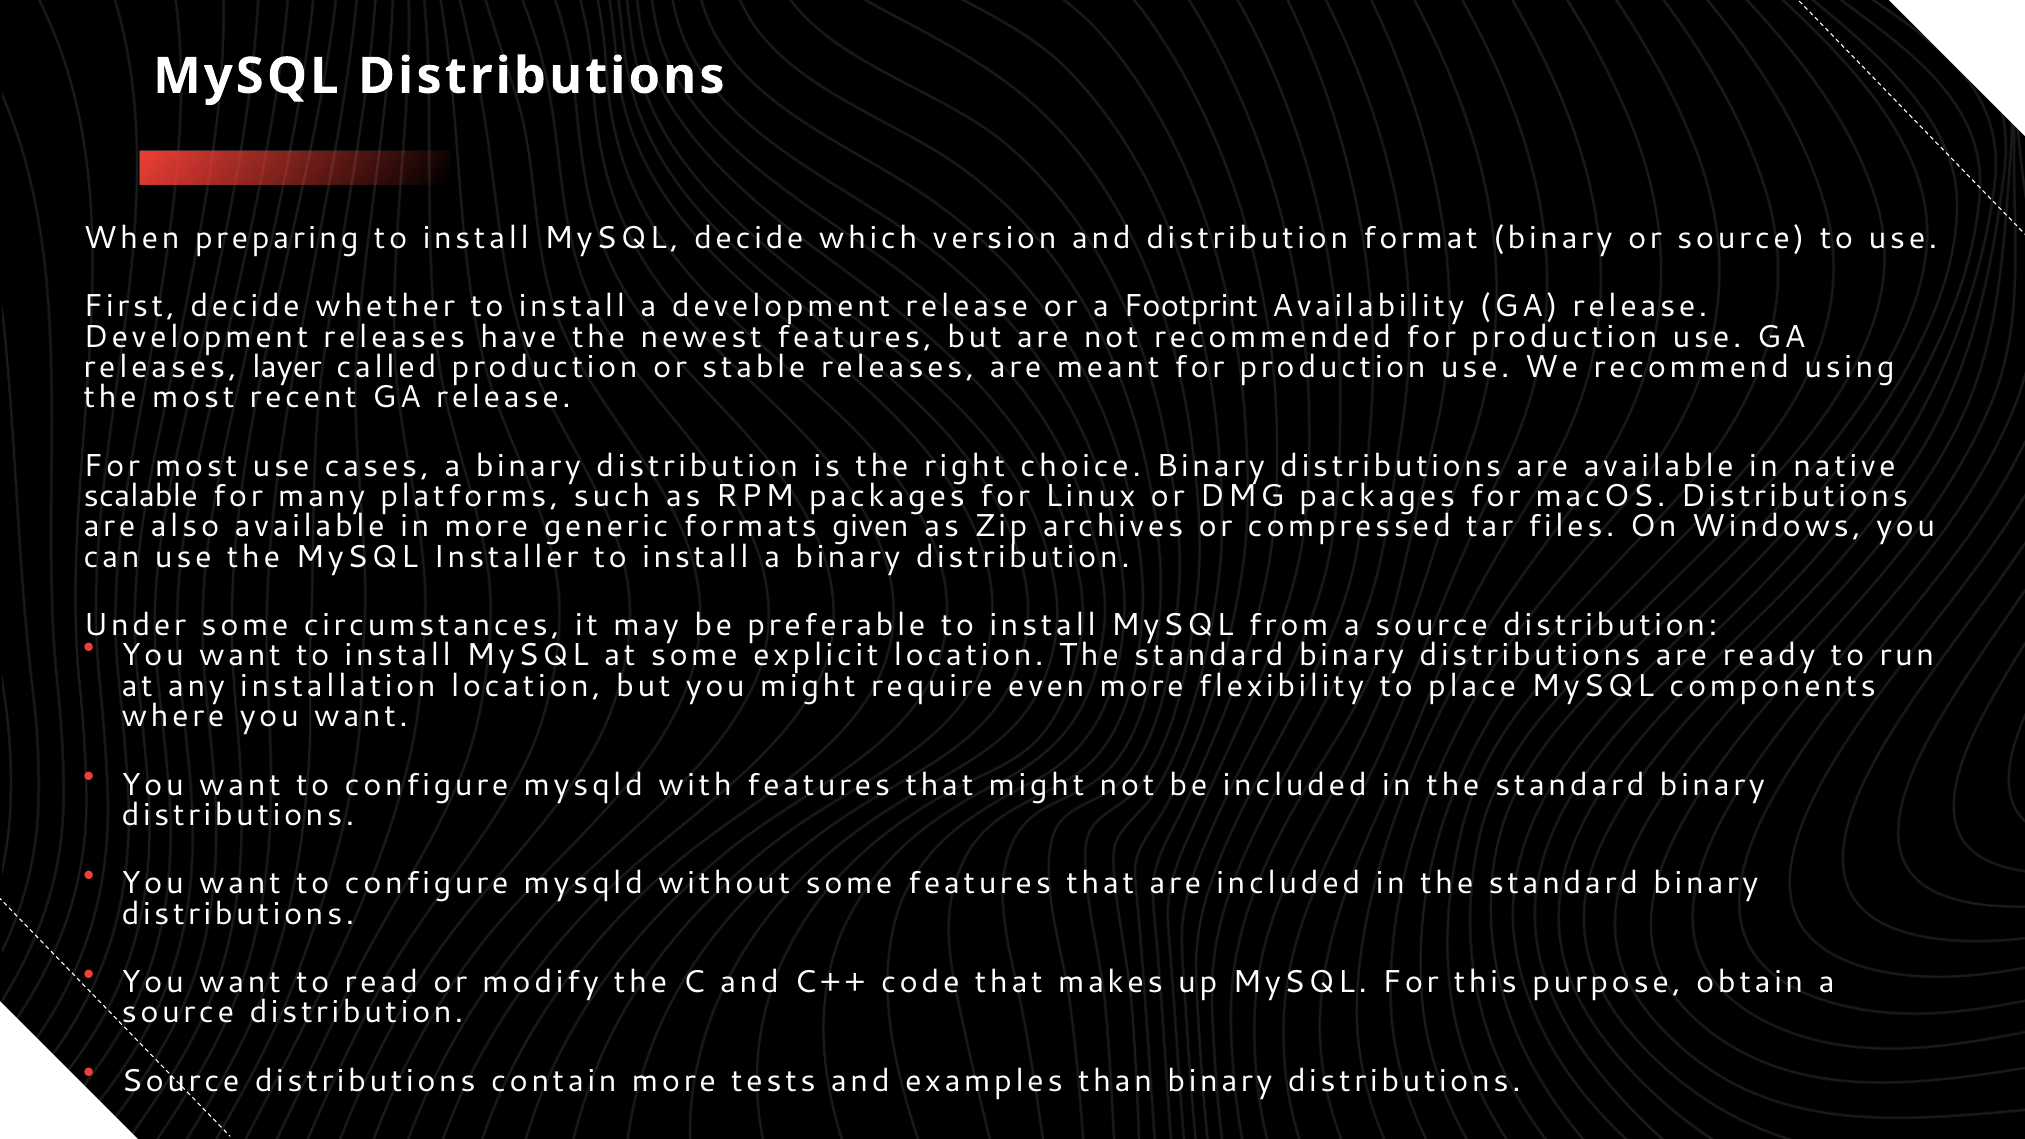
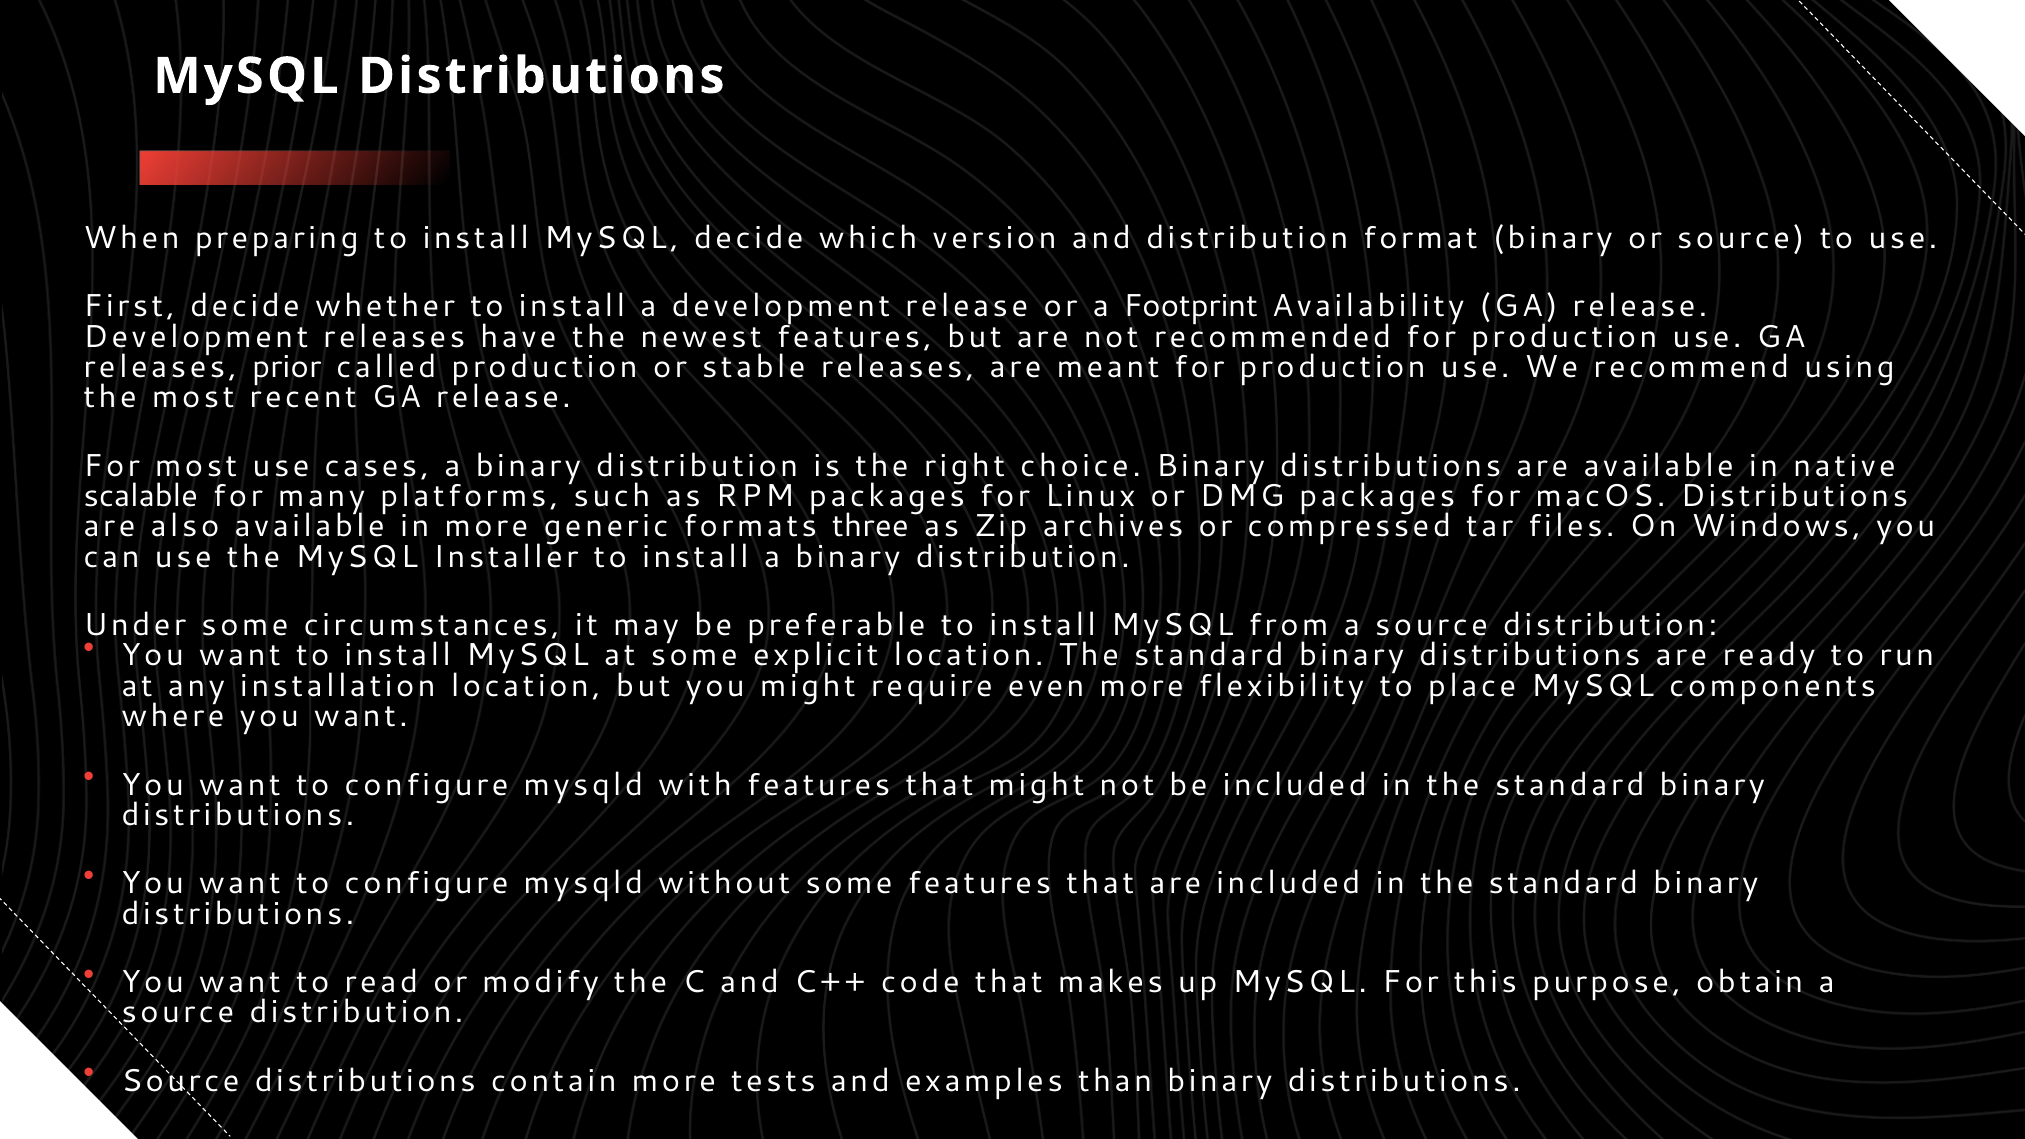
layer: layer -> prior
given: given -> three
